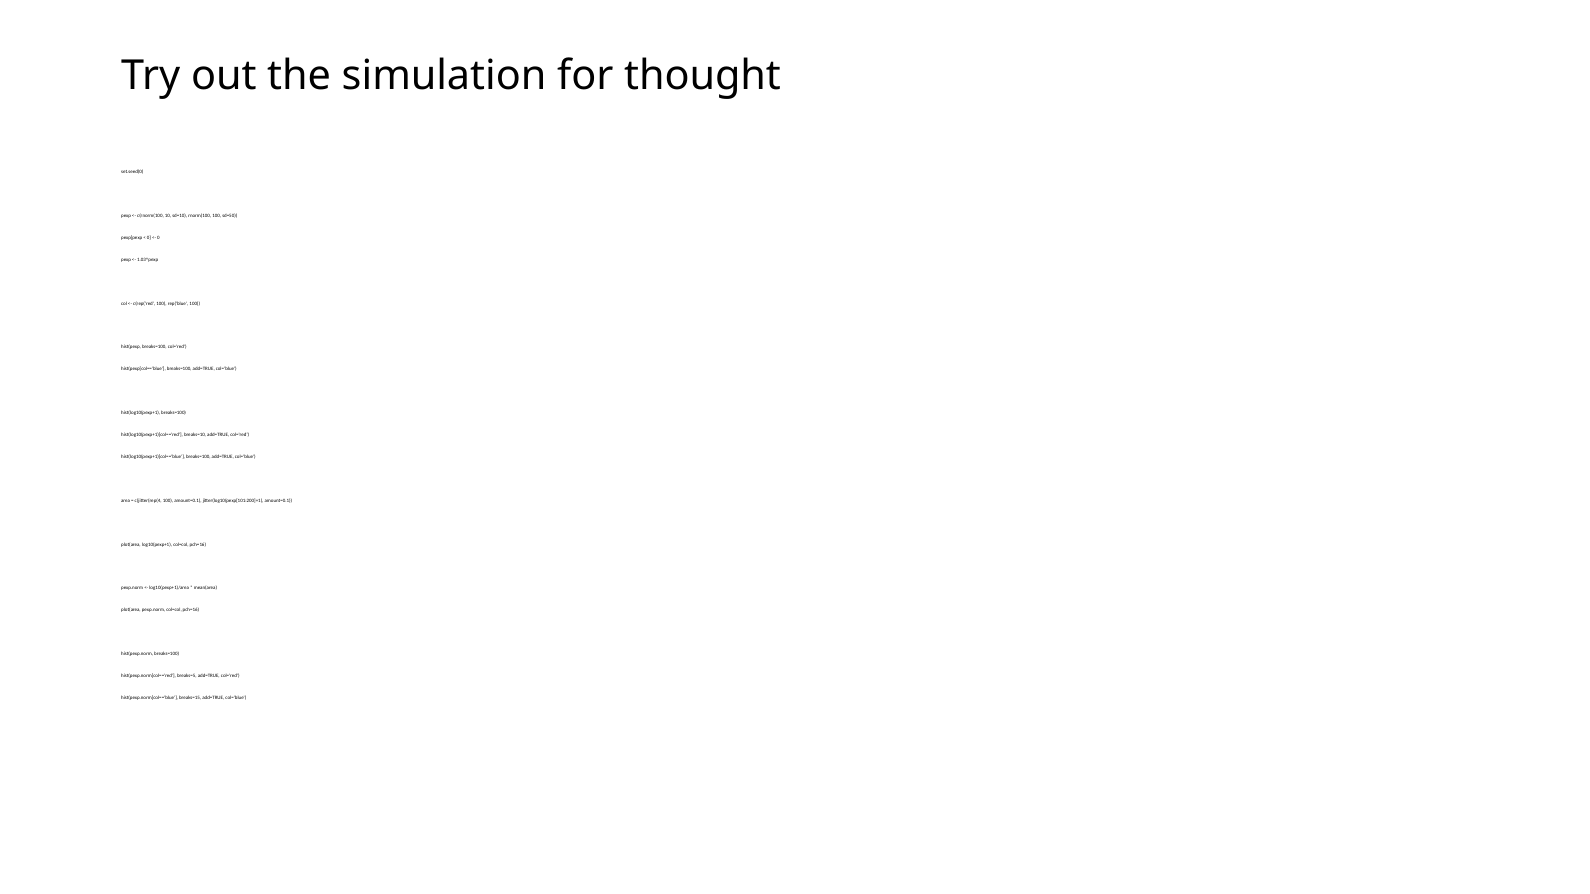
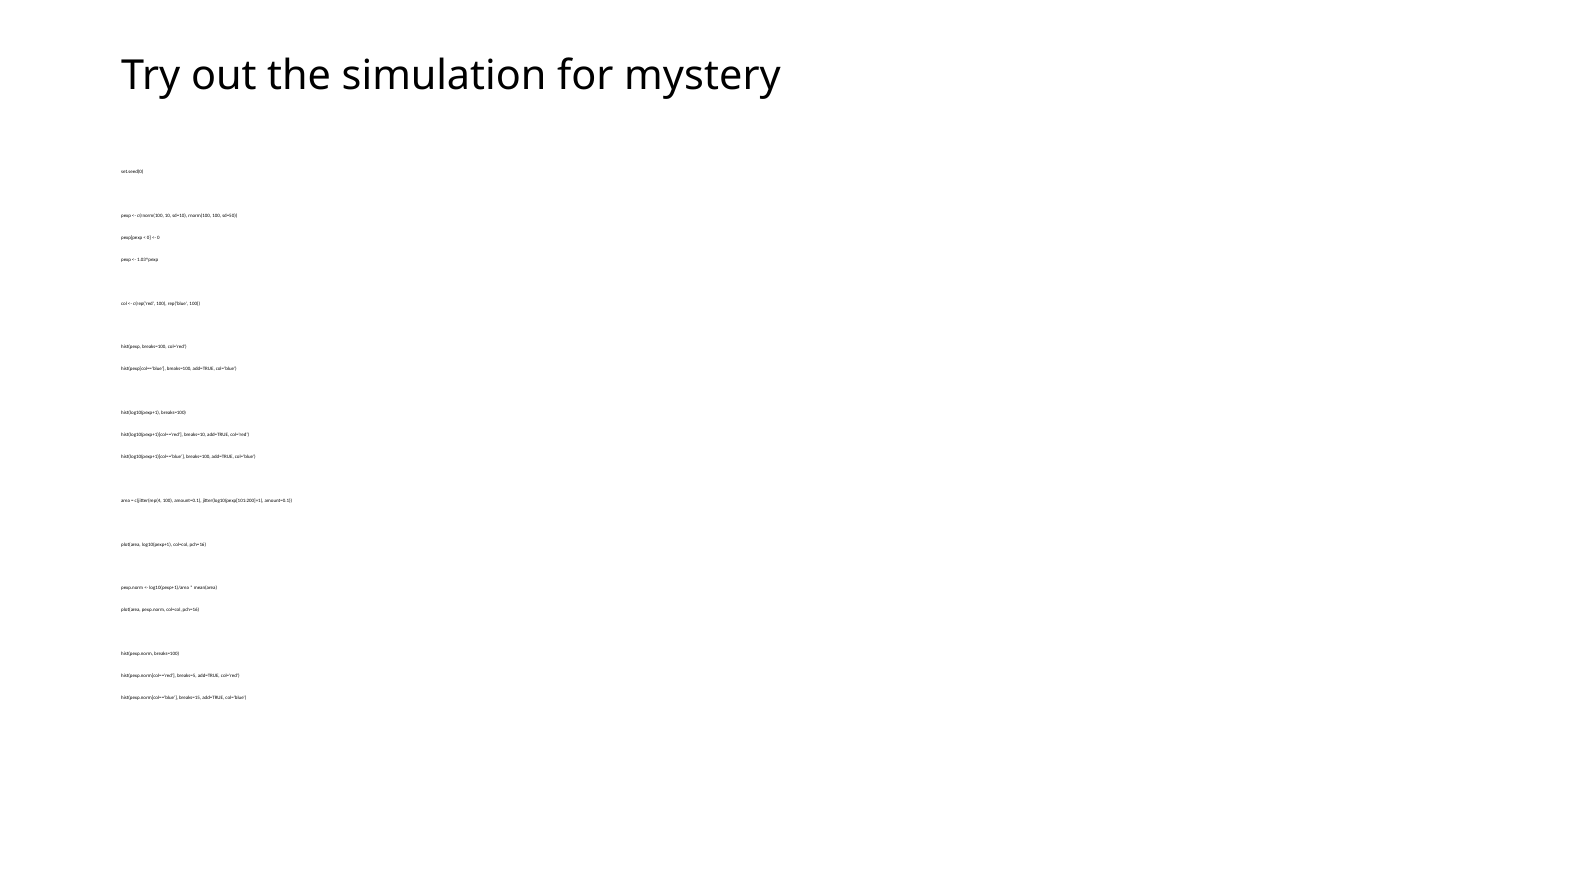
thought: thought -> mystery
